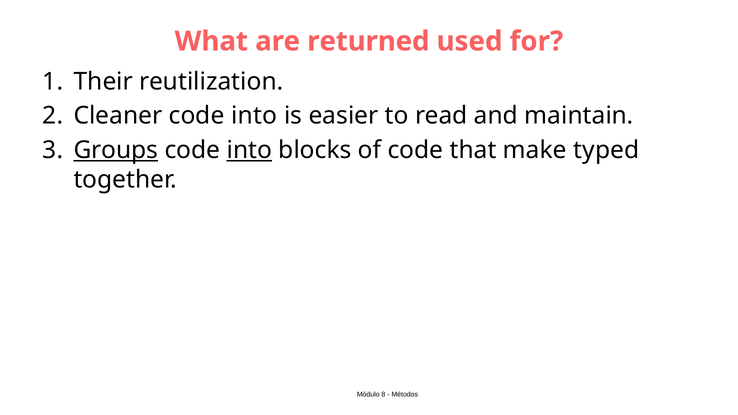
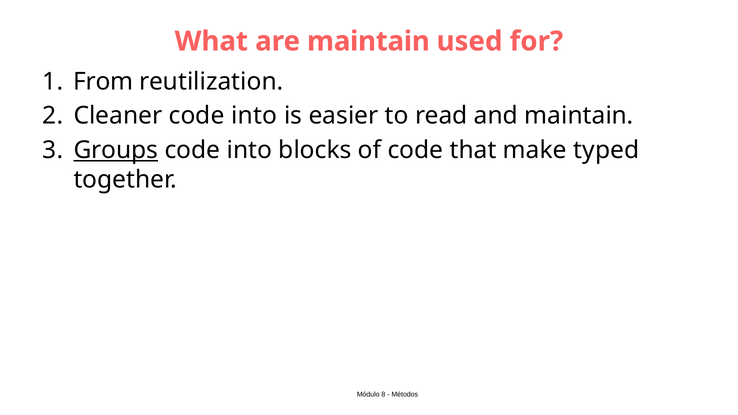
are returned: returned -> maintain
Their: Their -> From
into at (249, 150) underline: present -> none
